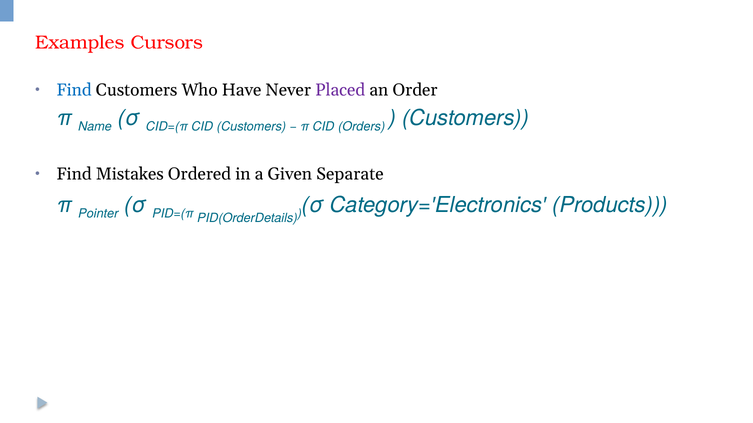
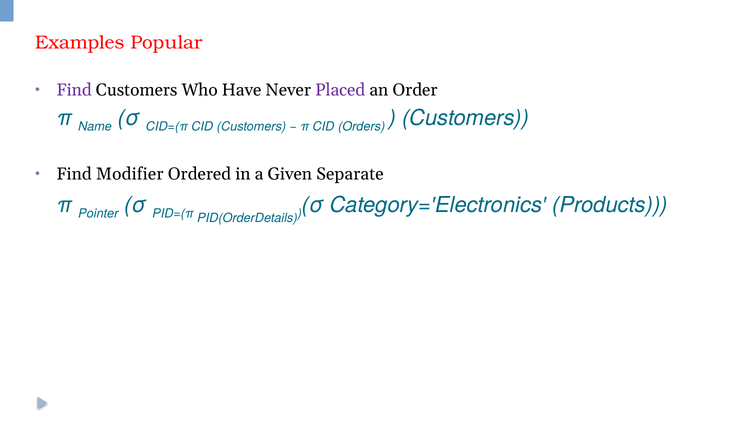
Cursors: Cursors -> Popular
Find at (74, 90) colour: blue -> purple
Mistakes: Mistakes -> Modifier
